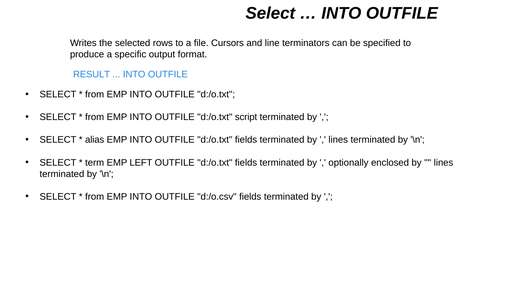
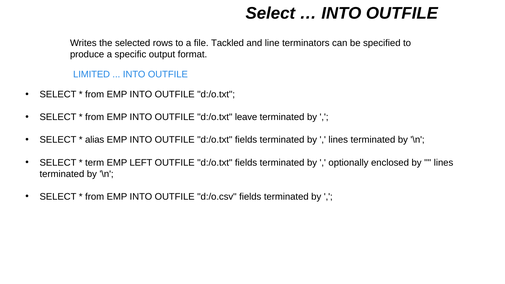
Cursors: Cursors -> Tackled
RESULT: RESULT -> LIMITED
script: script -> leave
